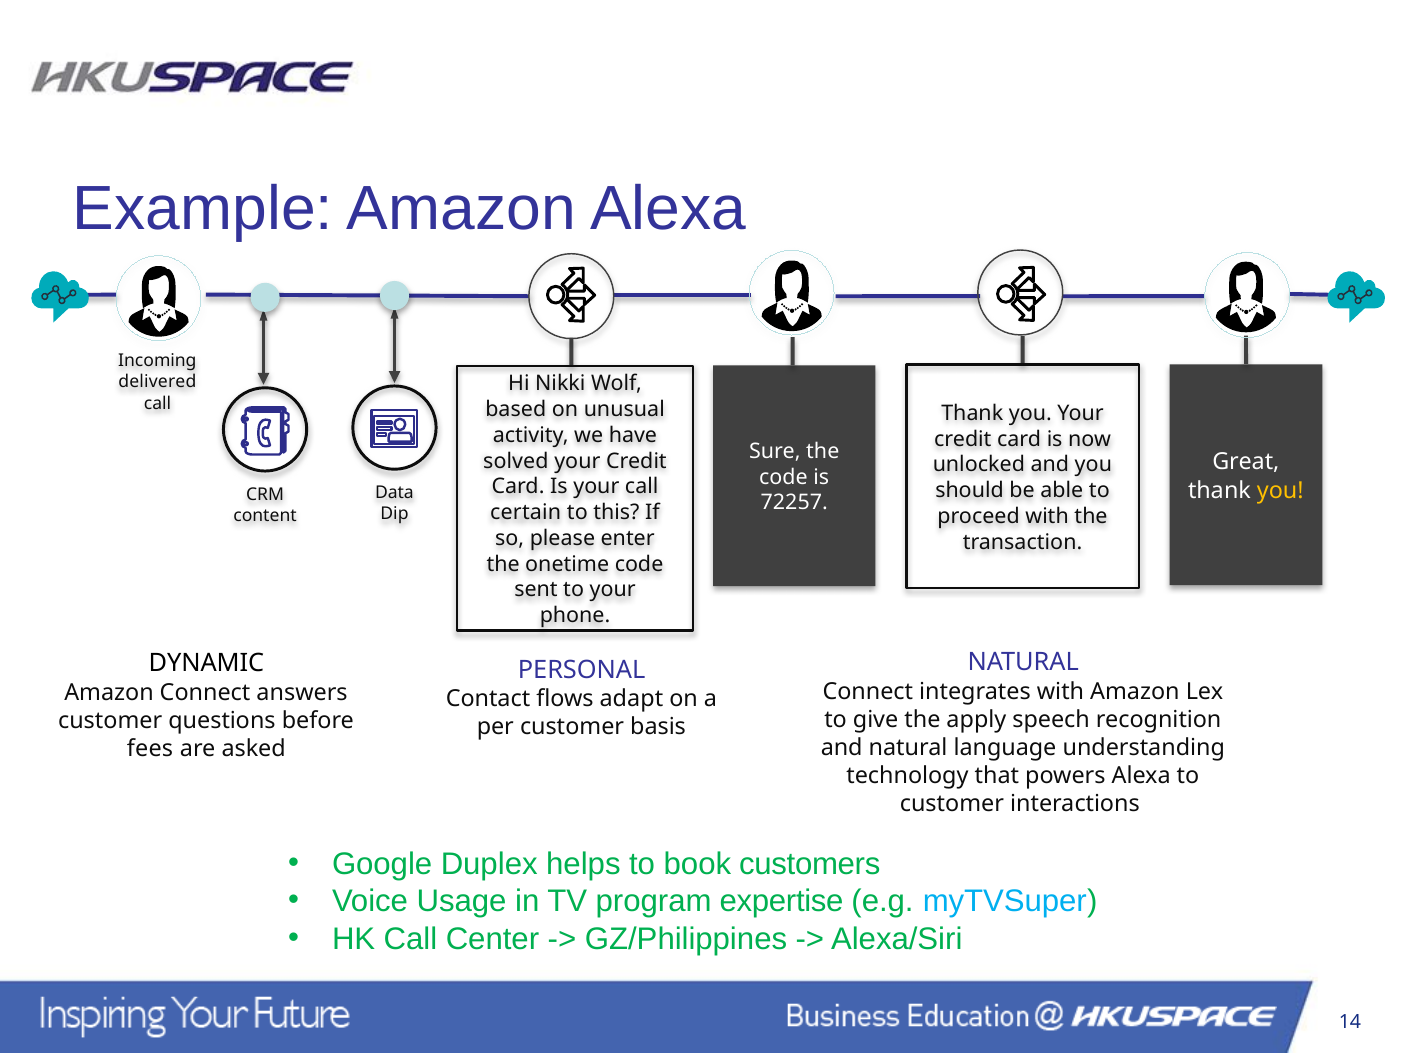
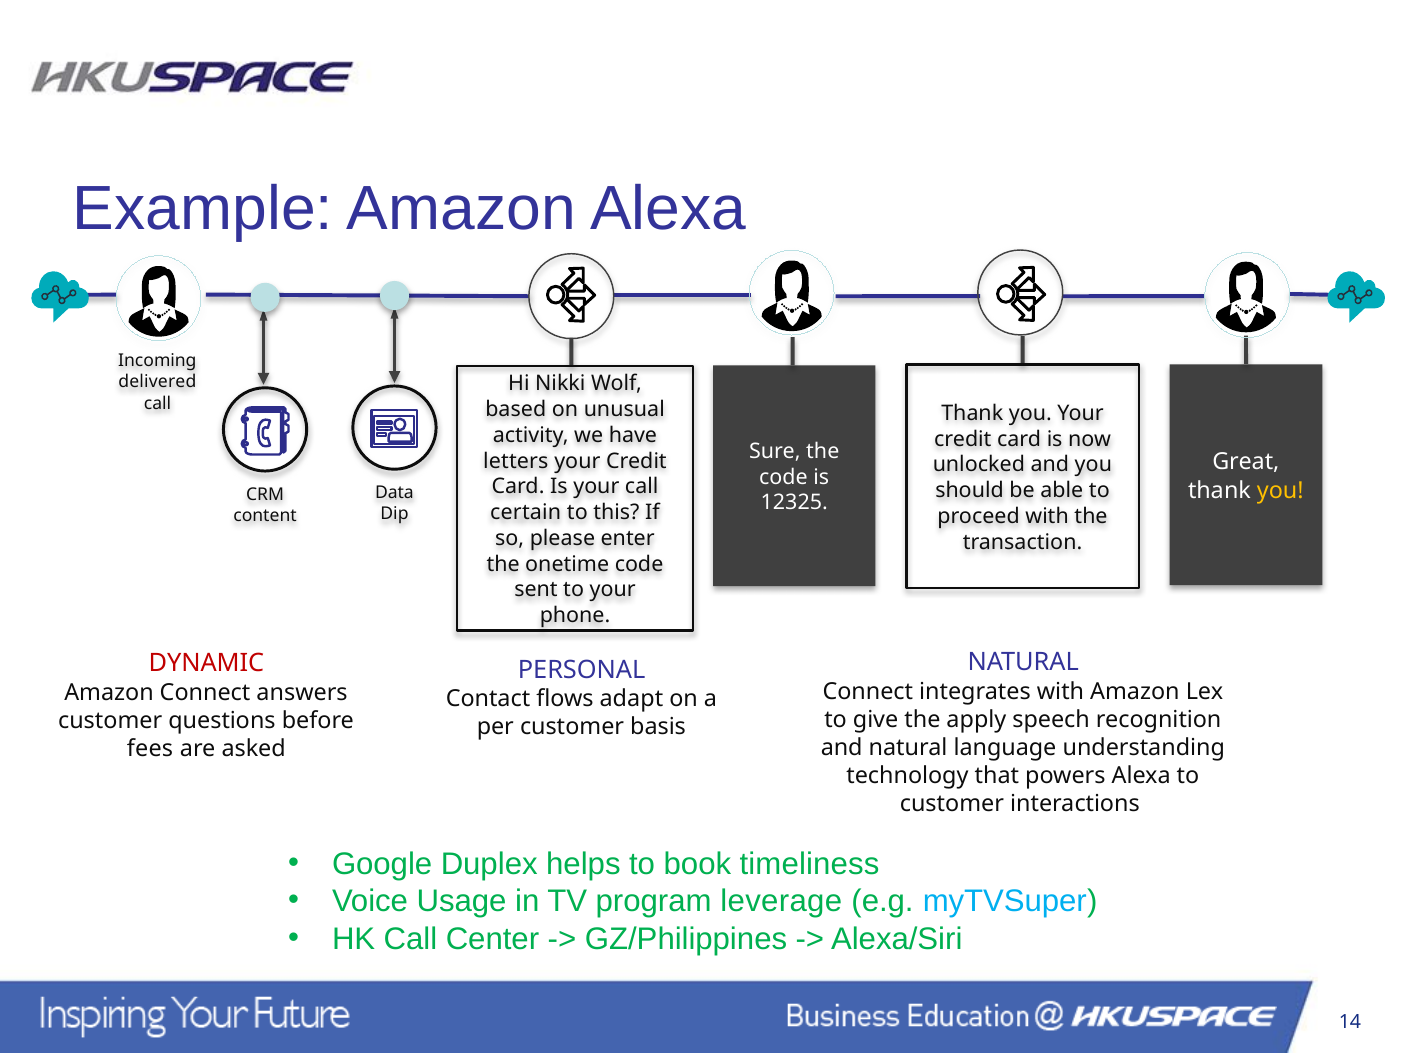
solved: solved -> letters
72257: 72257 -> 12325
DYNAMIC colour: black -> red
customers: customers -> timeliness
expertise: expertise -> leverage
